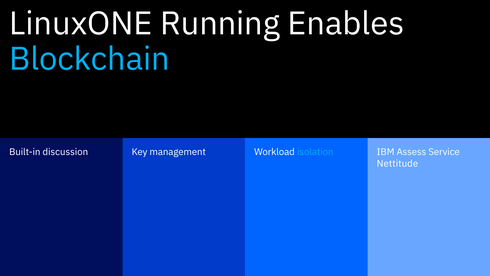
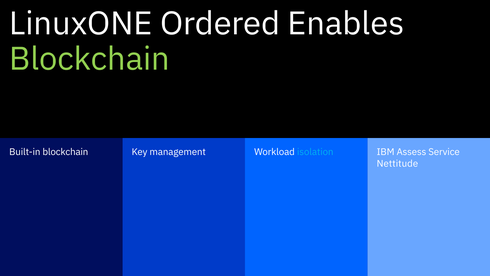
Running: Running -> Ordered
Blockchain at (90, 59) colour: light blue -> light green
Built-in discussion: discussion -> blockchain
